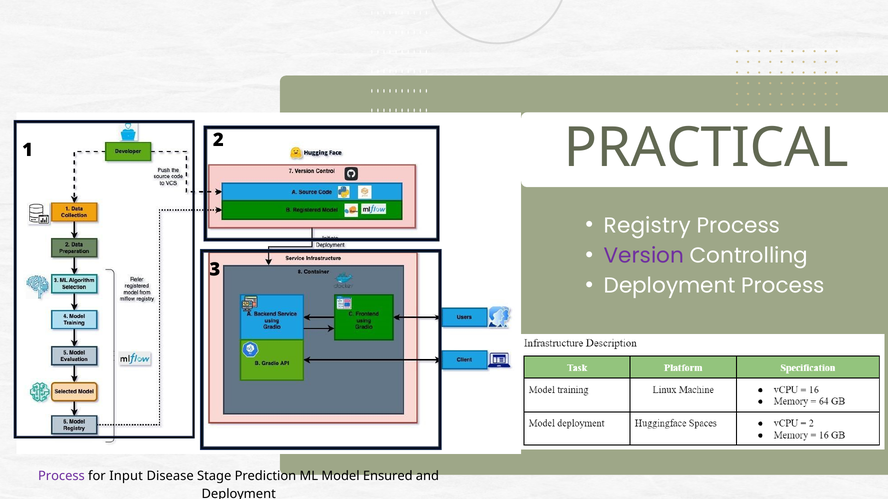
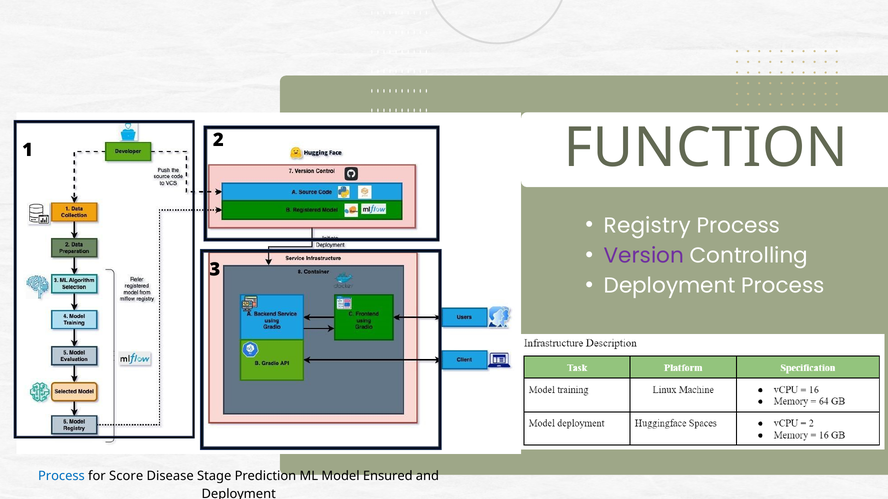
PRACTICAL: PRACTICAL -> FUNCTION
Process at (61, 477) colour: purple -> blue
Input: Input -> Score
